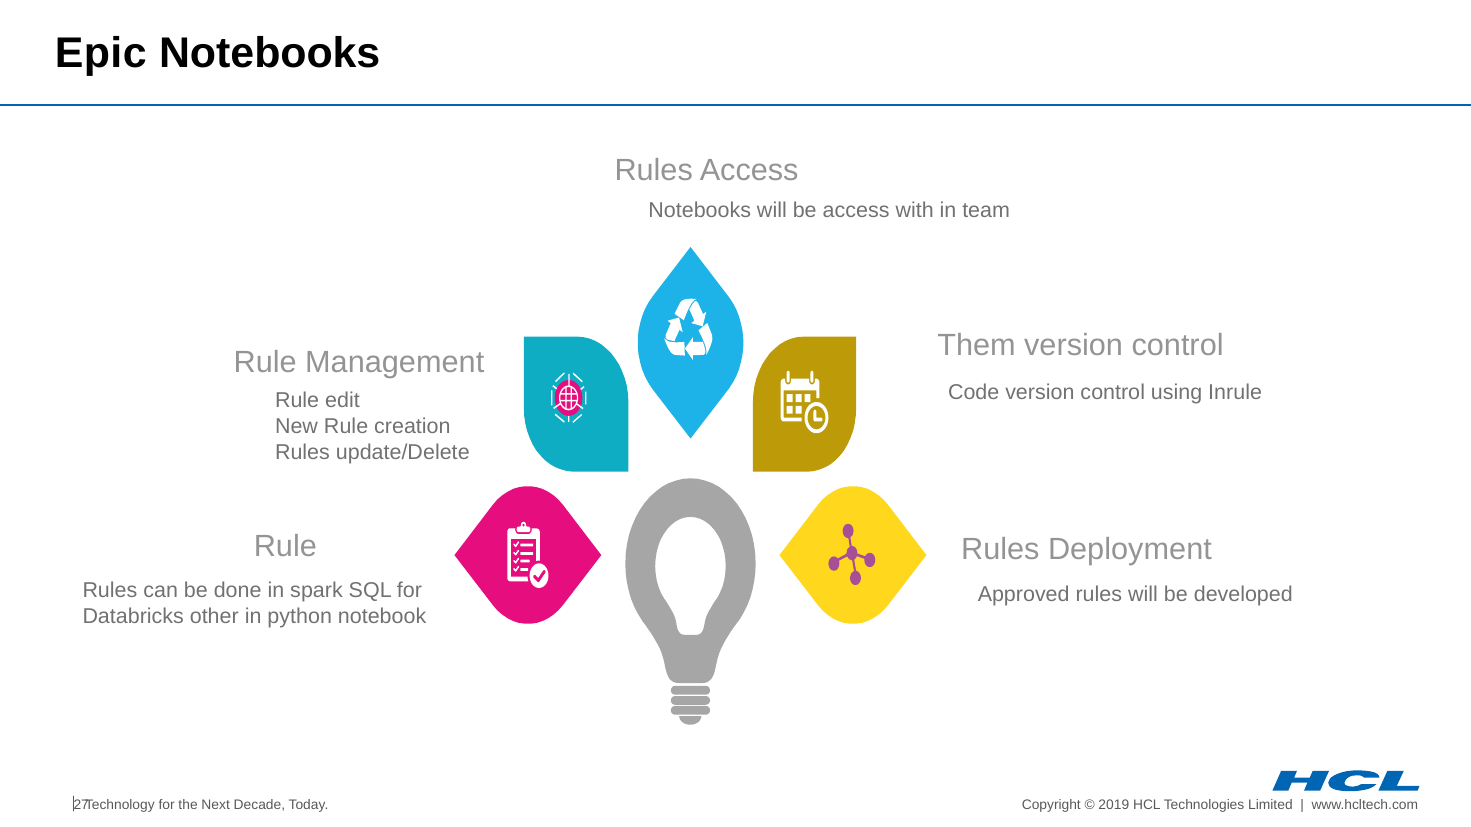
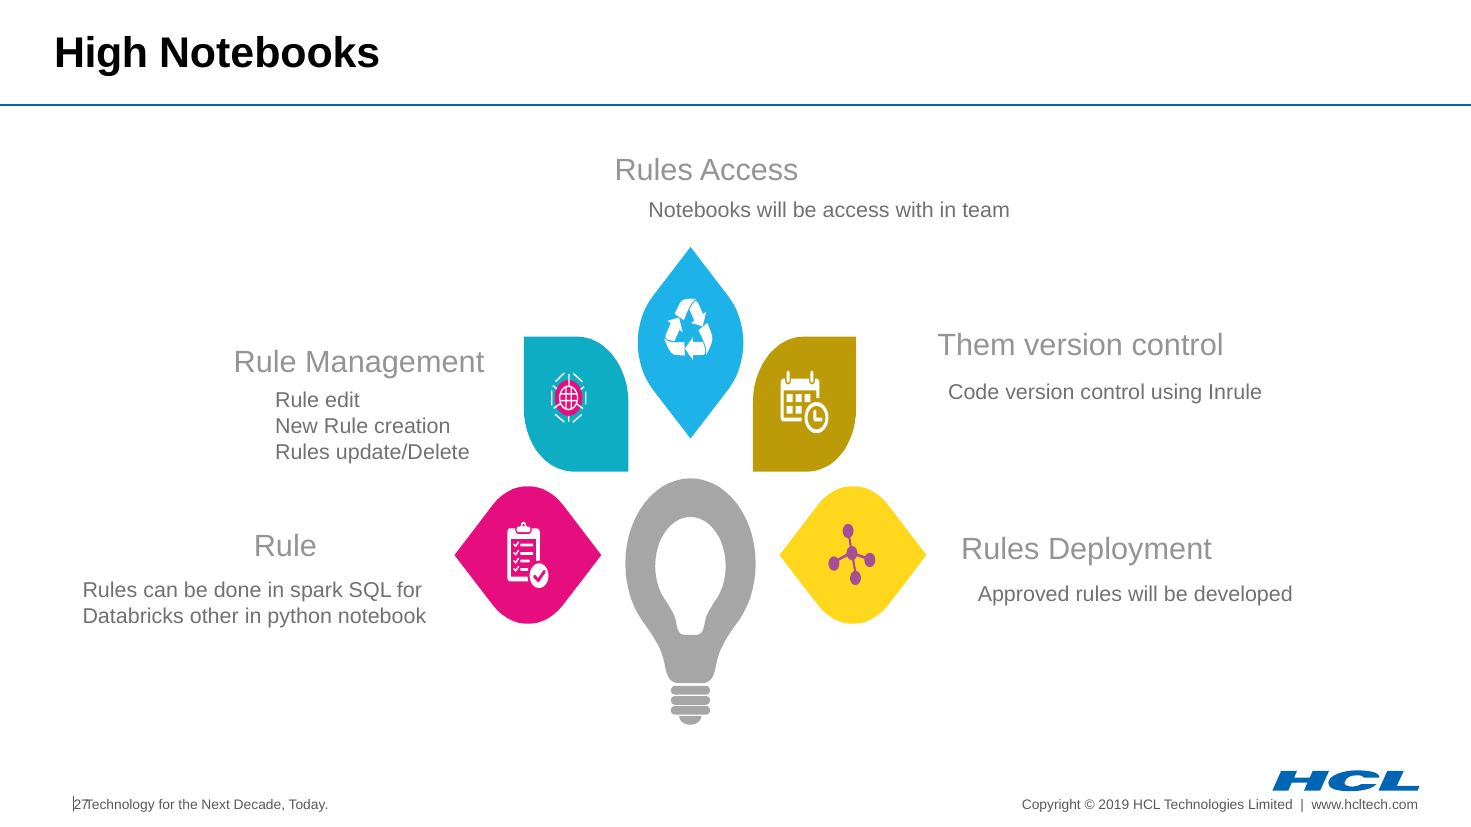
Epic: Epic -> High
